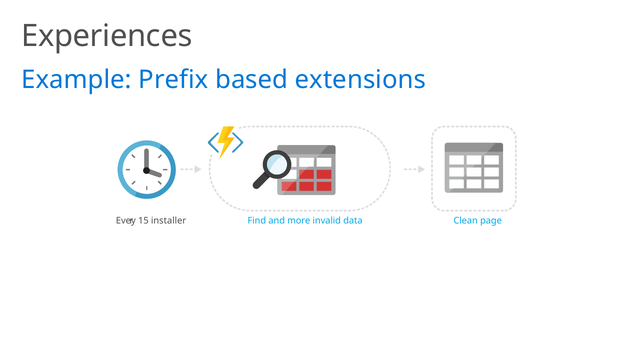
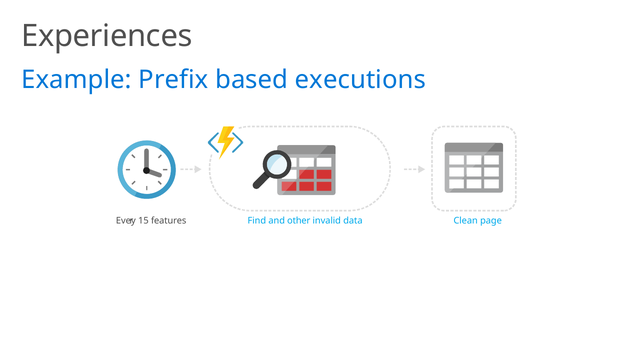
extensions: extensions -> executions
installer: installer -> features
more: more -> other
